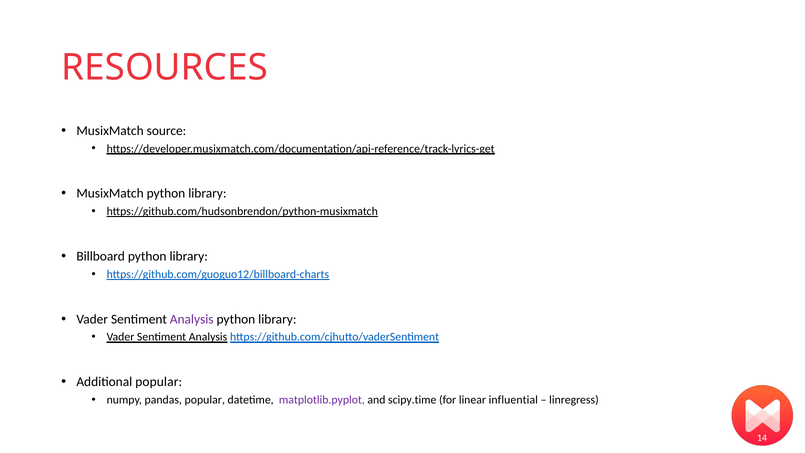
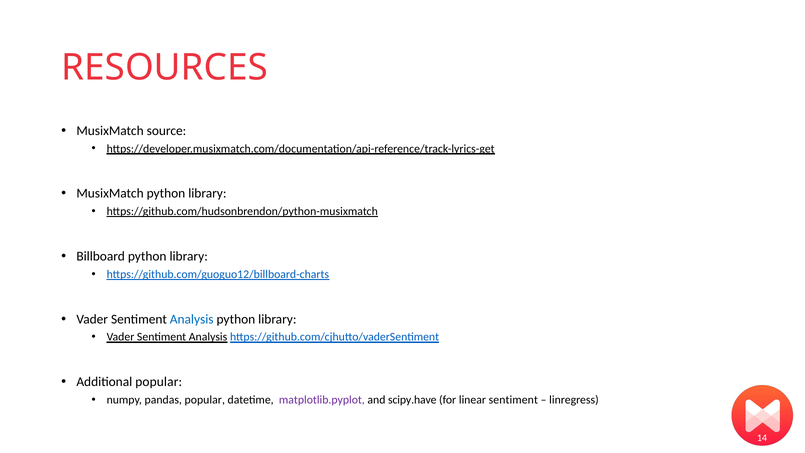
Analysis at (192, 319) colour: purple -> blue
scipy.time: scipy.time -> scipy.have
linear influential: influential -> sentiment
